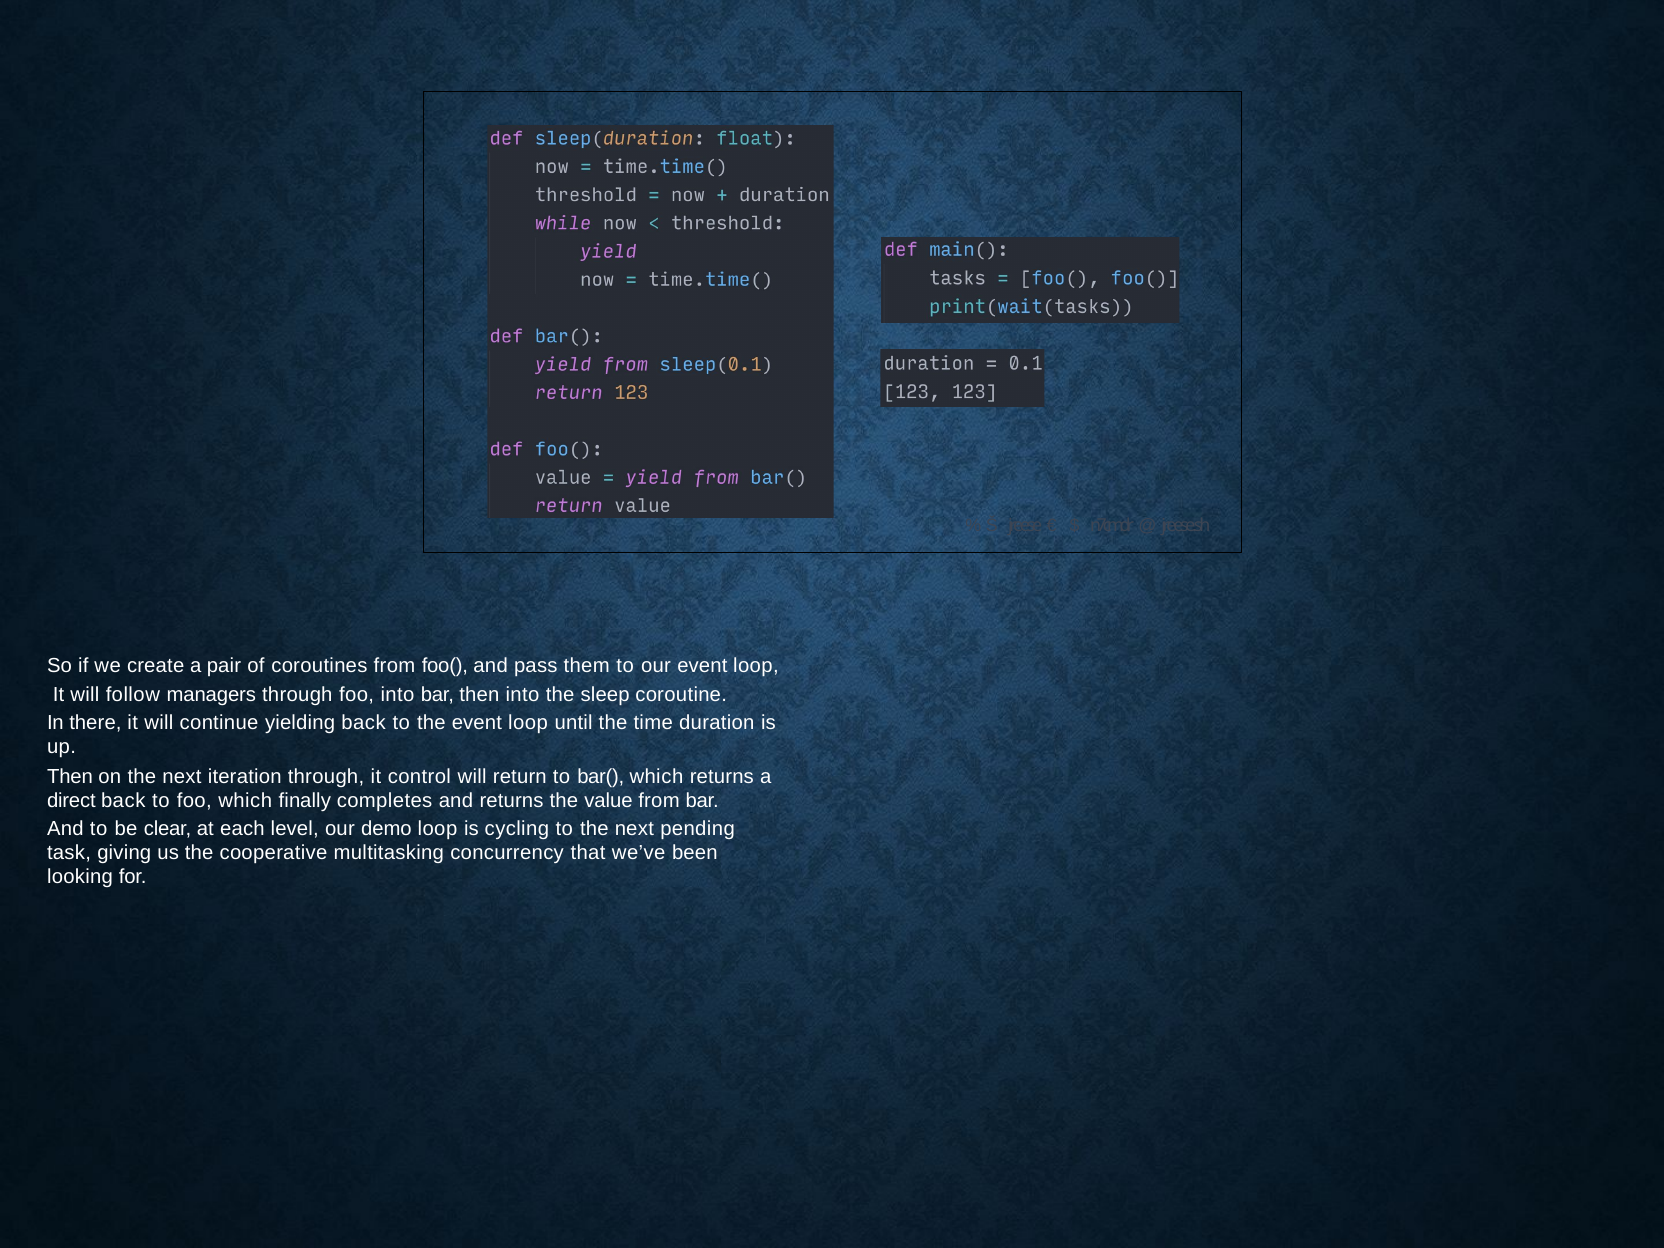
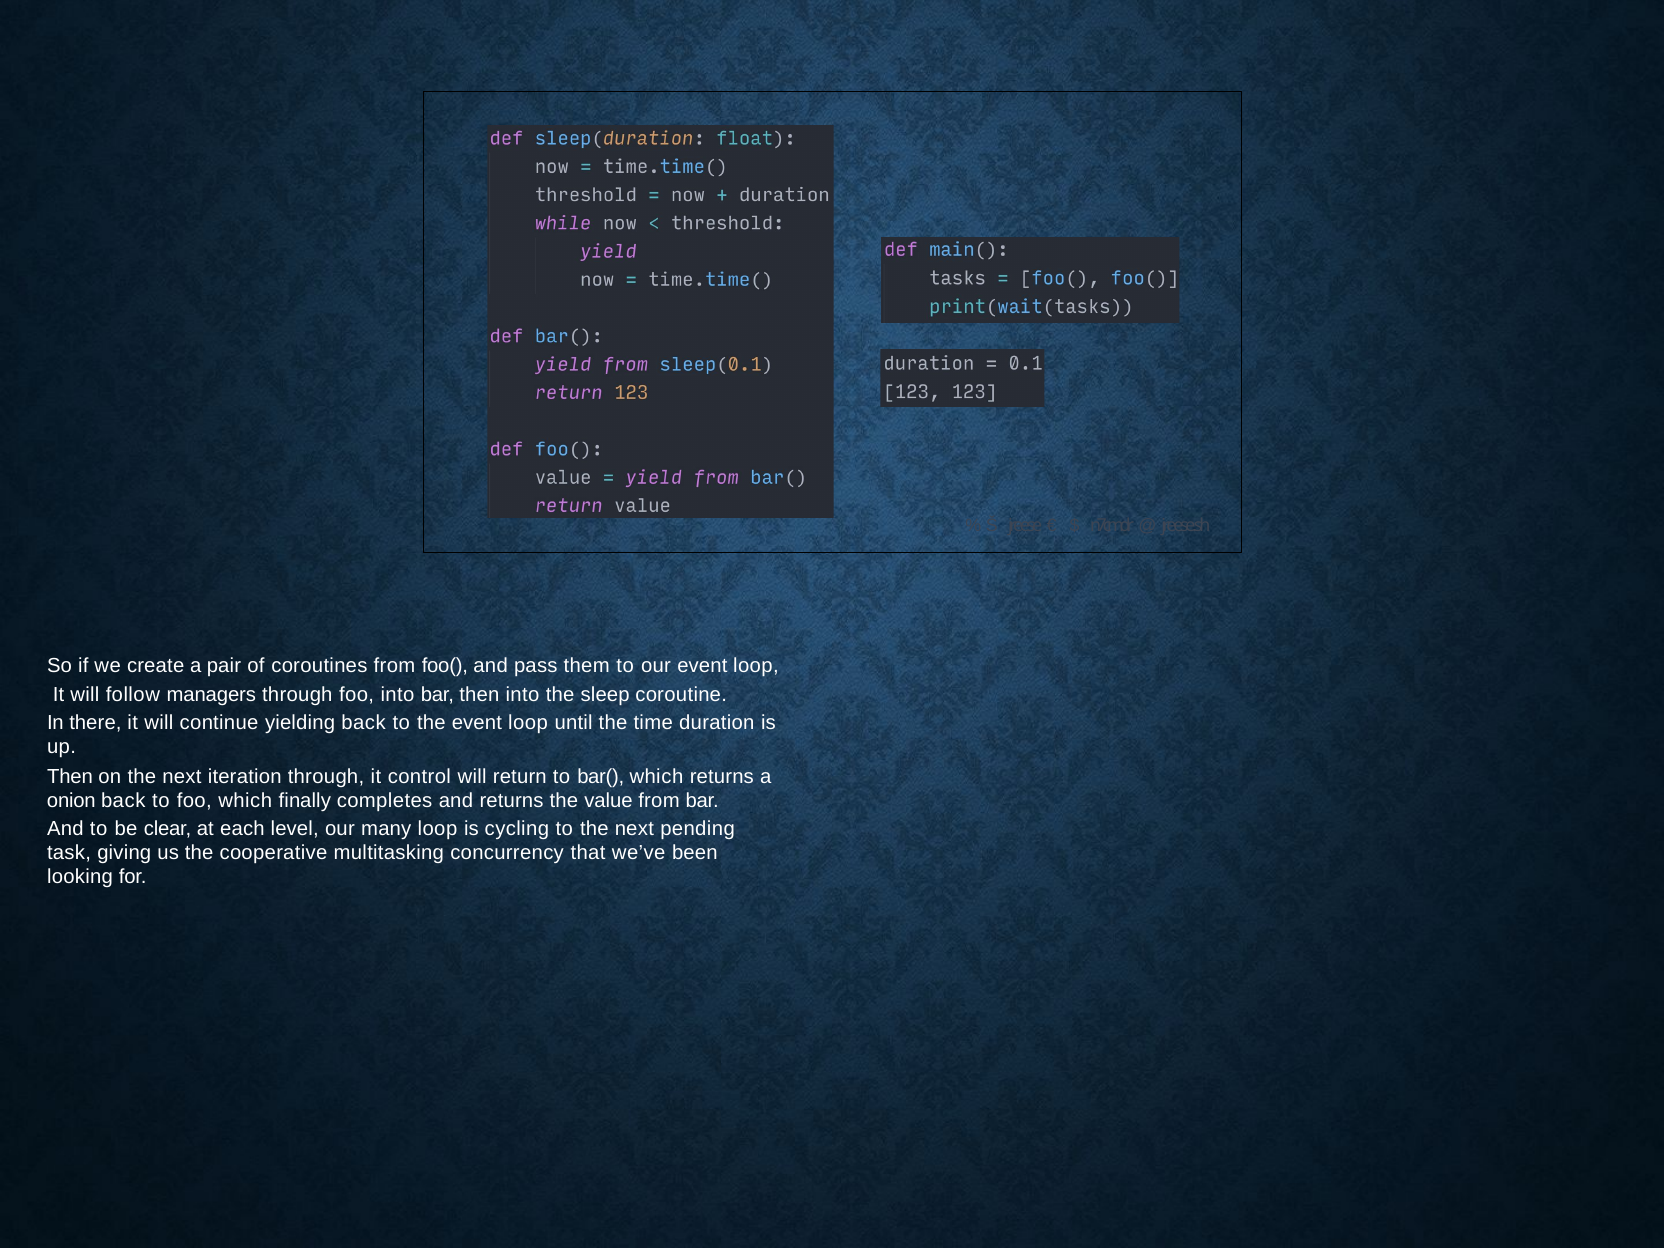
direct: direct -> onion
demo: demo -> many
